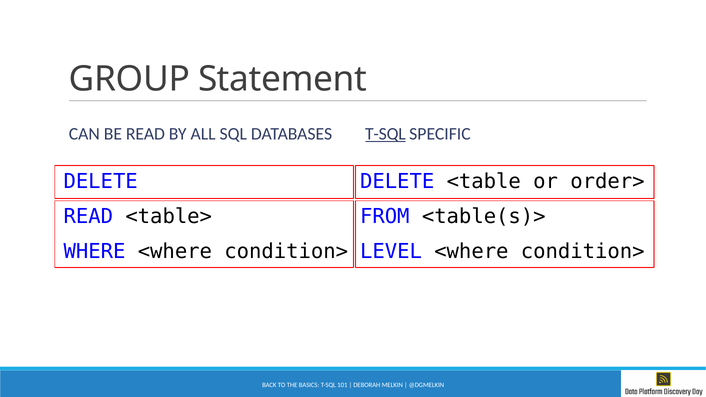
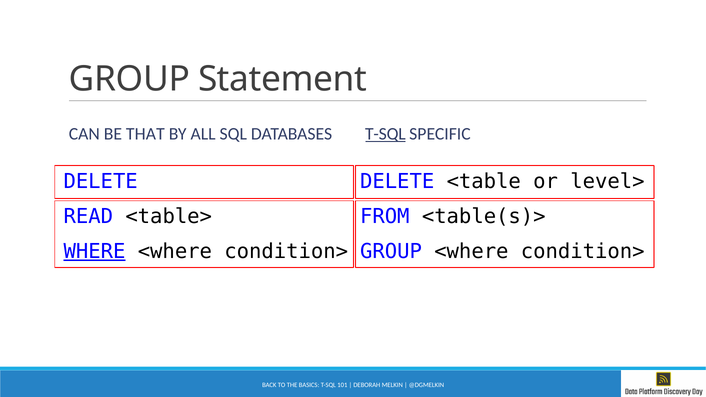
BE READ: READ -> THAT
order>: order> -> level>
WHERE underline: none -> present
LEVEL at (391, 251): LEVEL -> GROUP
